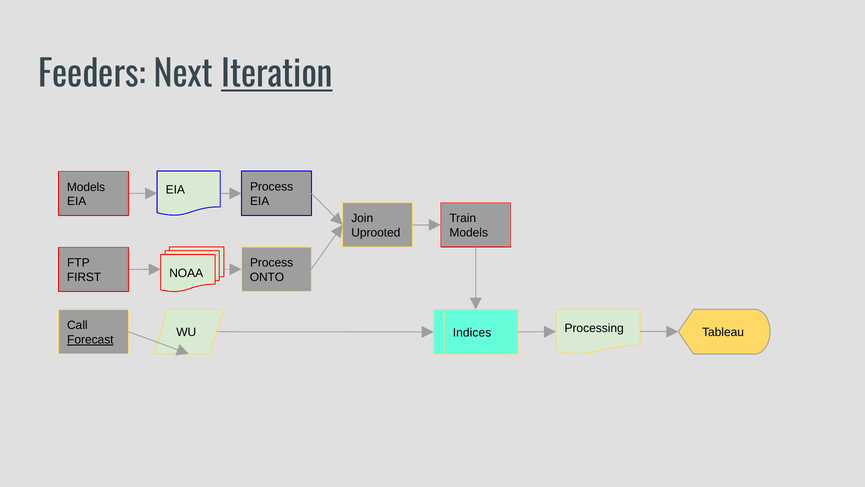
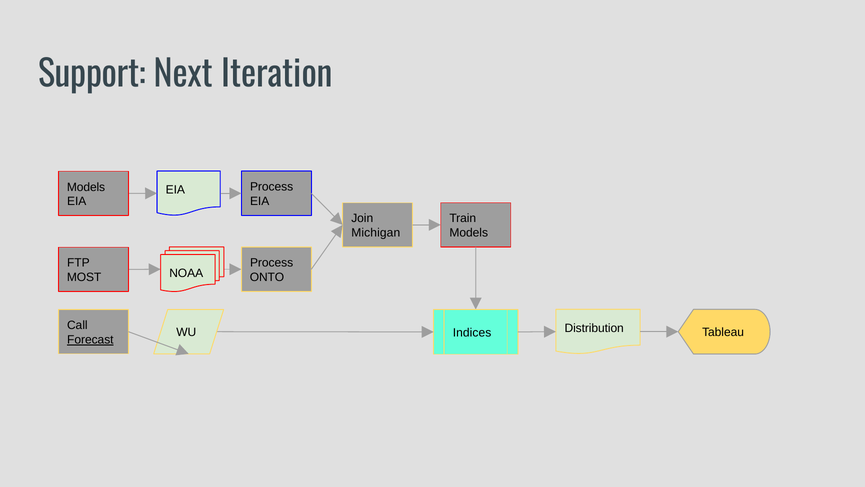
Feeders: Feeders -> Support
Iteration underline: present -> none
Uprooted: Uprooted -> Michigan
FIRST: FIRST -> MOST
Processing: Processing -> Distribution
